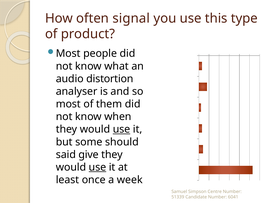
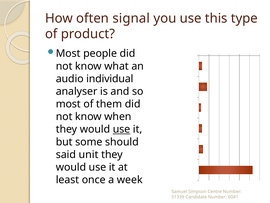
distortion: distortion -> individual
give: give -> unit
use at (97, 167) underline: present -> none
